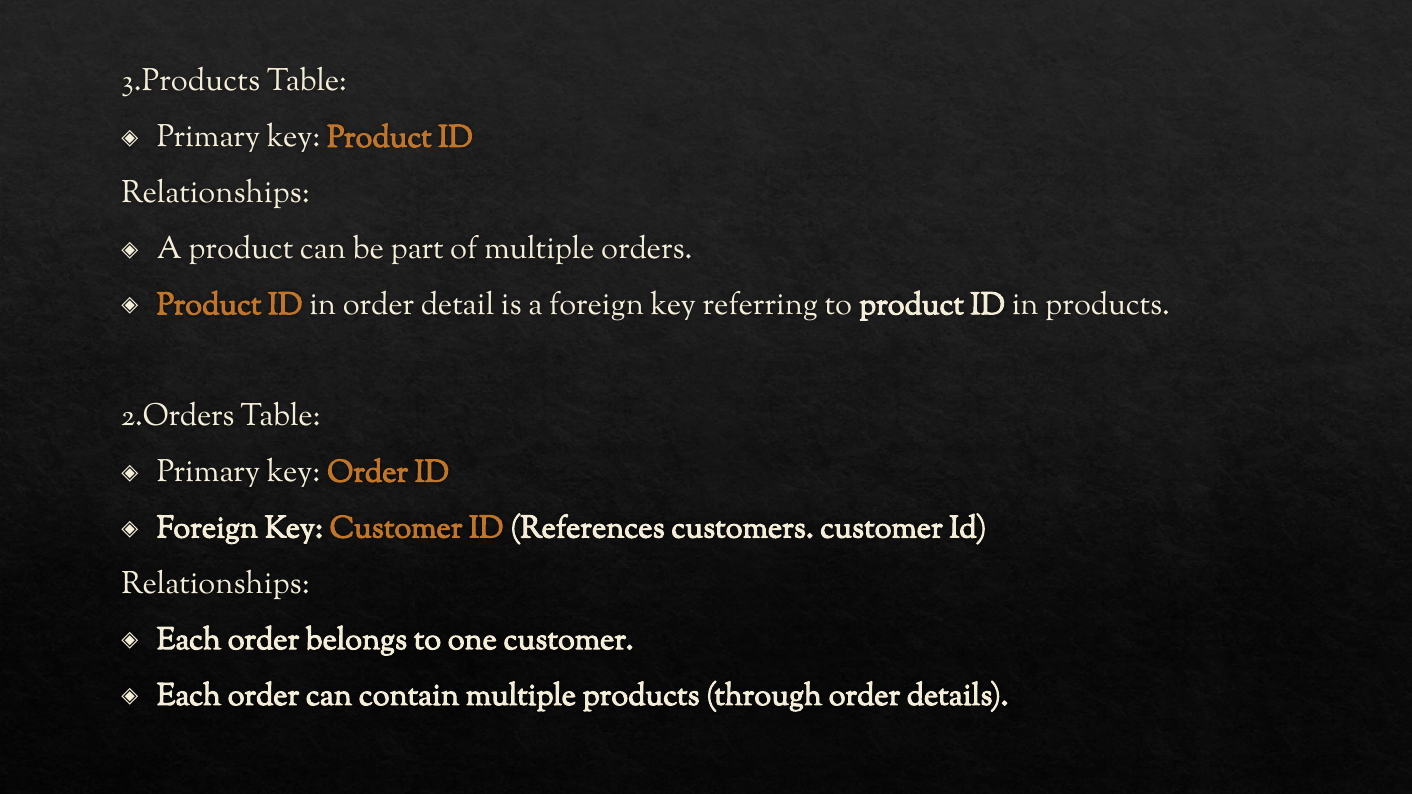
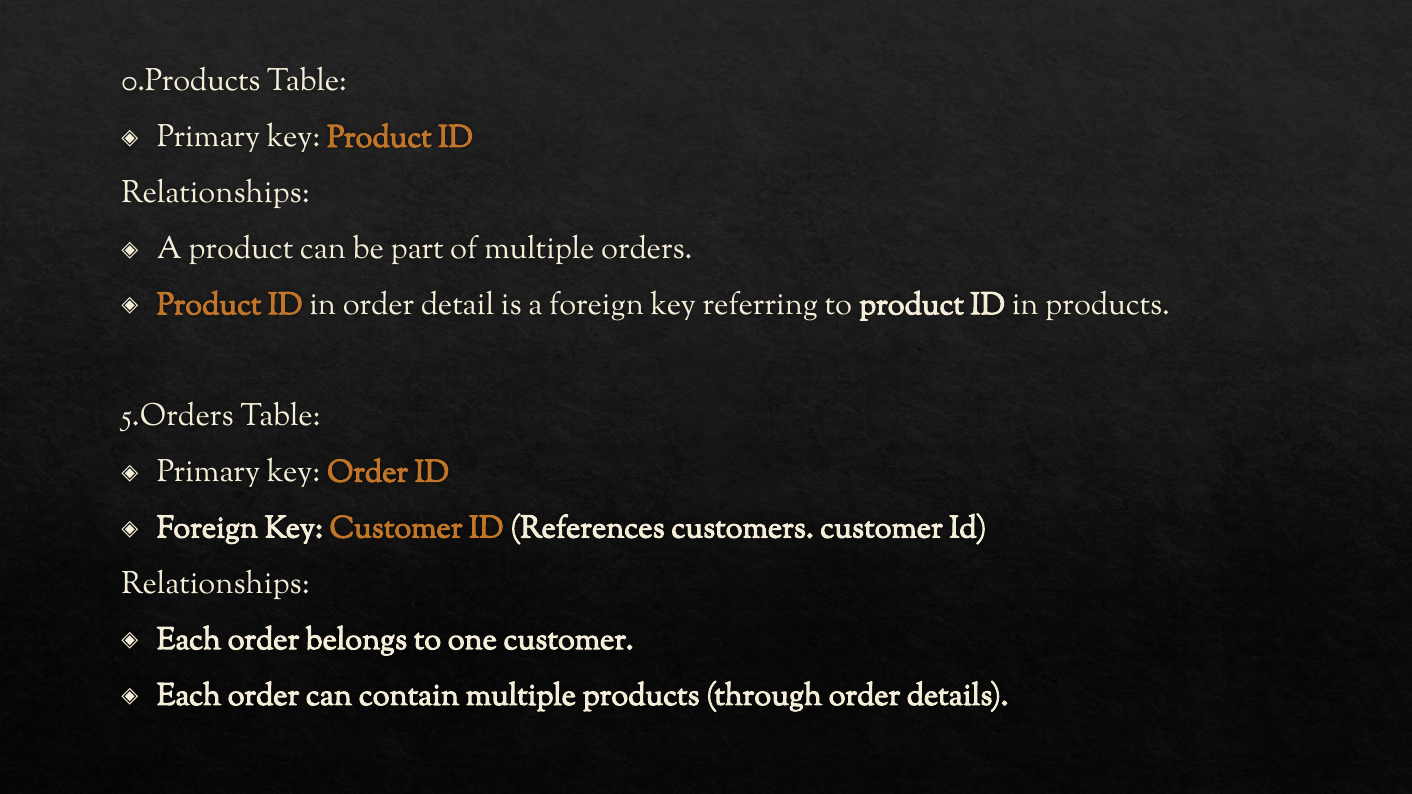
3.Products: 3.Products -> 0.Products
2.Orders: 2.Orders -> 5.Orders
